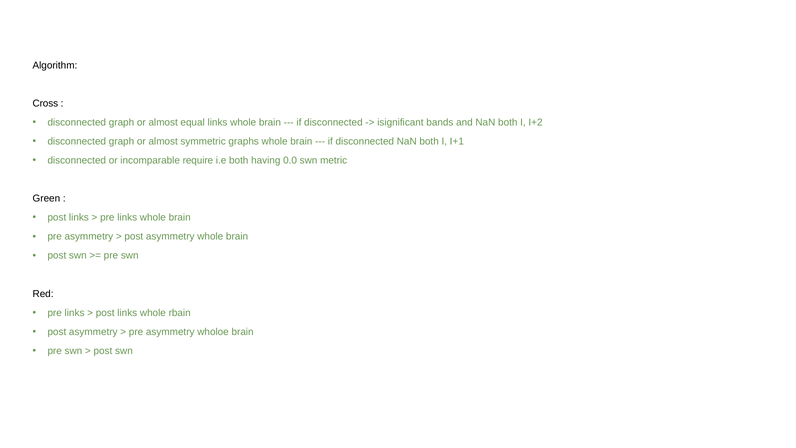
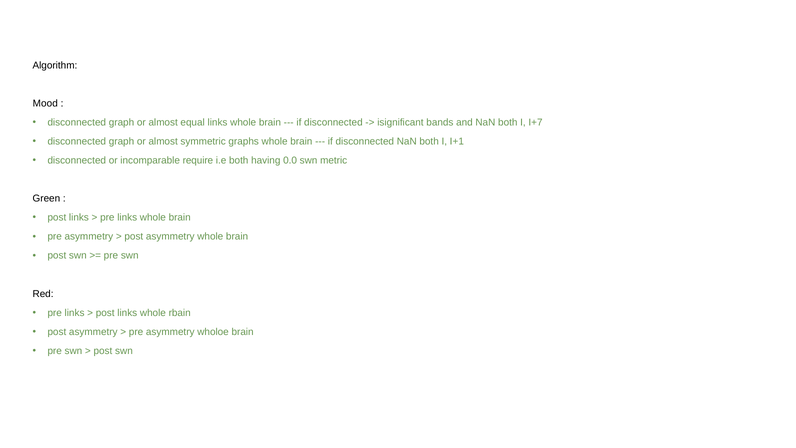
Cross: Cross -> Mood
I+2: I+2 -> I+7
